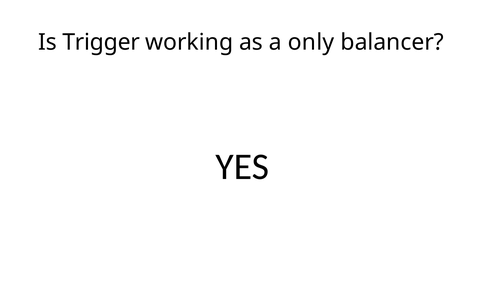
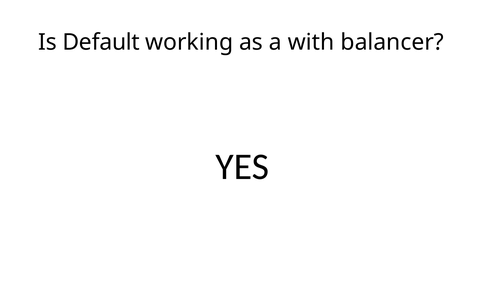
Trigger: Trigger -> Default
only: only -> with
